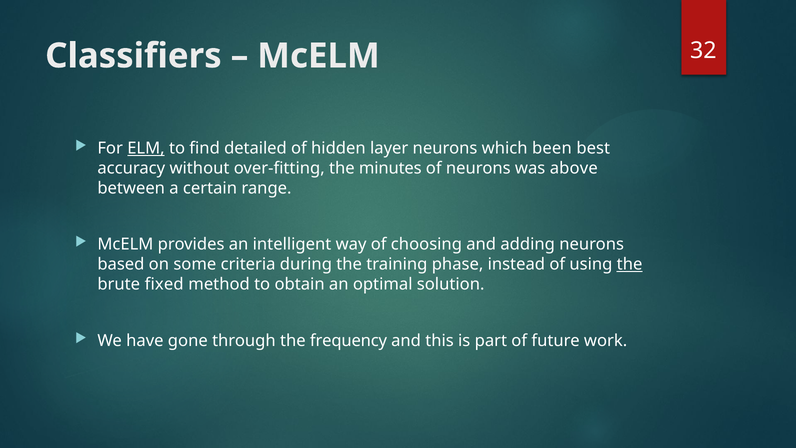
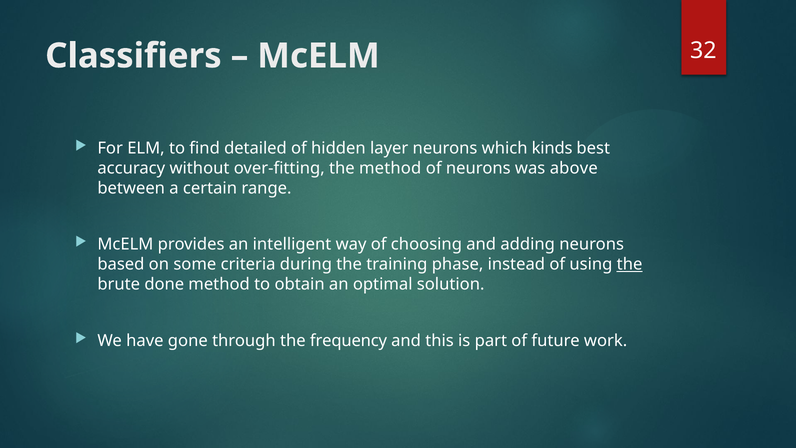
ELM underline: present -> none
been: been -> kinds
the minutes: minutes -> method
fixed: fixed -> done
